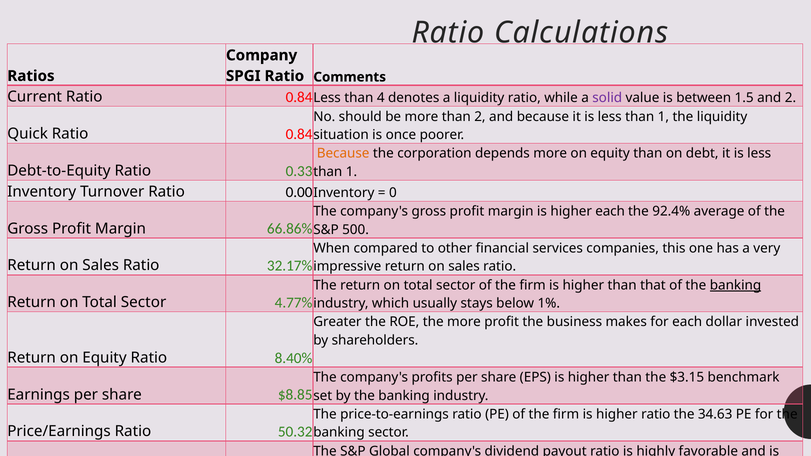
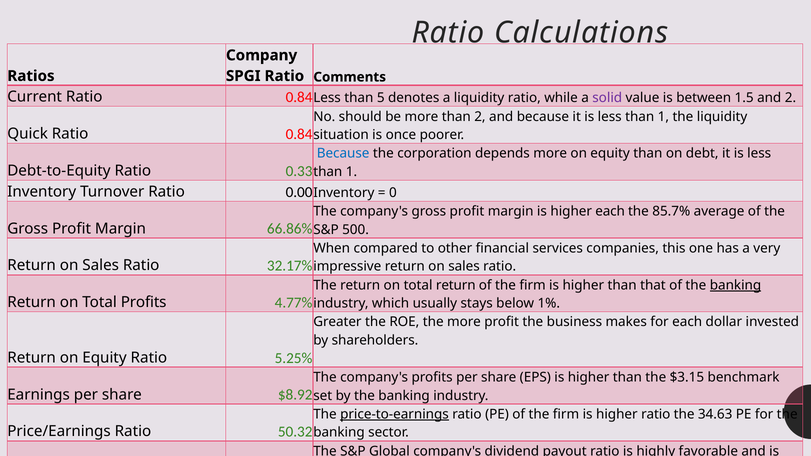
4: 4 -> 5
Because at (343, 154) colour: orange -> blue
92.4%: 92.4% -> 85.7%
sector at (456, 285): sector -> return
Sector at (144, 302): Sector -> Profits
8.40%: 8.40% -> 5.25%
$8.85: $8.85 -> $8.92
price-to-earnings underline: none -> present
